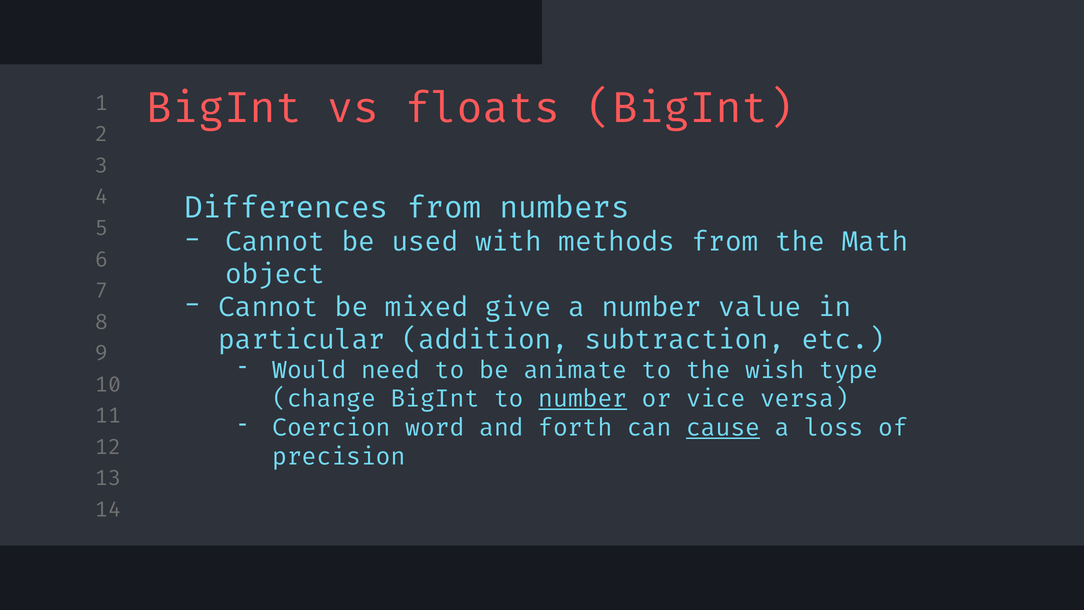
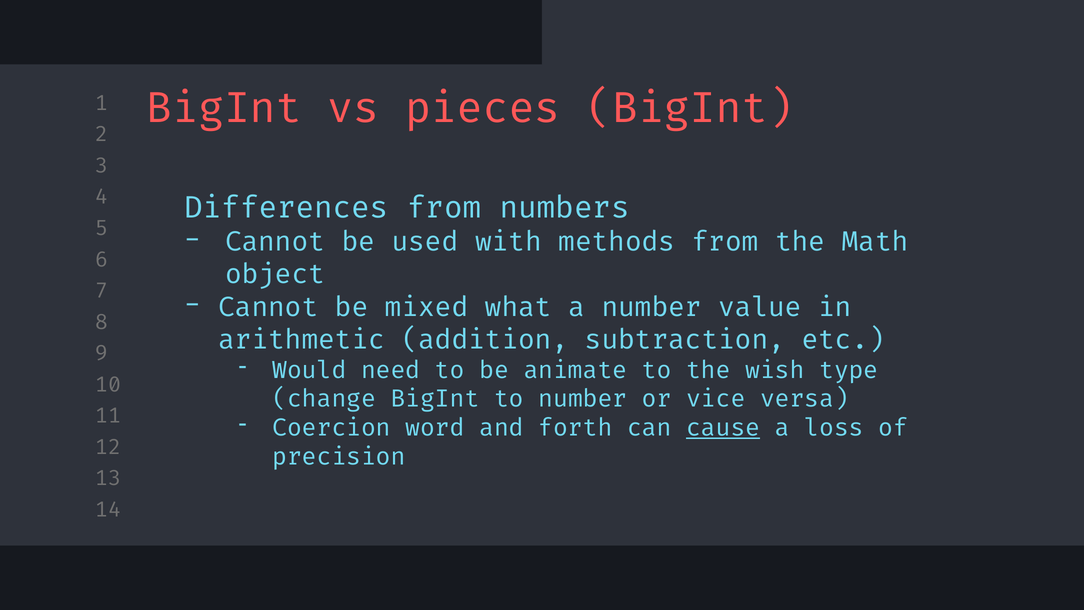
floats: floats -> pieces
give: give -> what
particular: particular -> arithmetic
number at (583, 399) underline: present -> none
